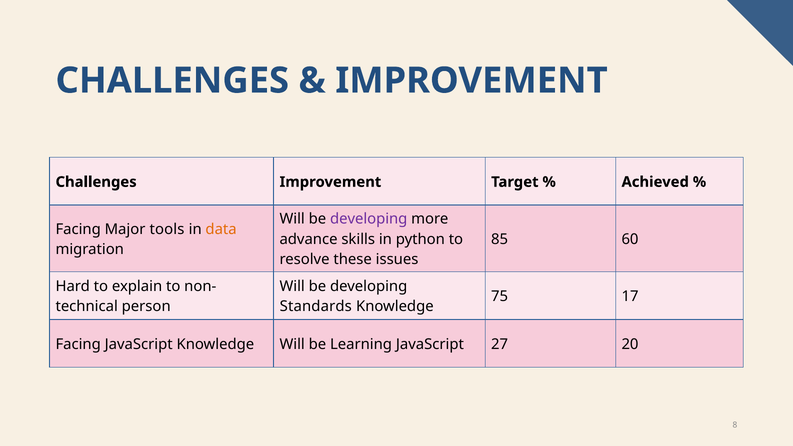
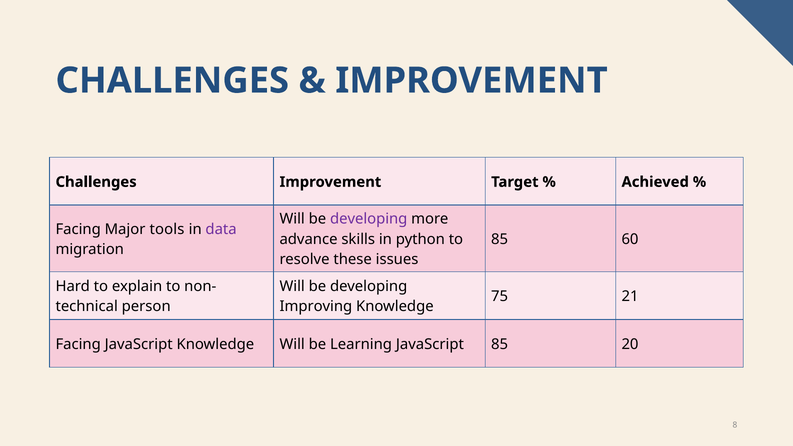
data colour: orange -> purple
17: 17 -> 21
Standards: Standards -> Improving
JavaScript 27: 27 -> 85
